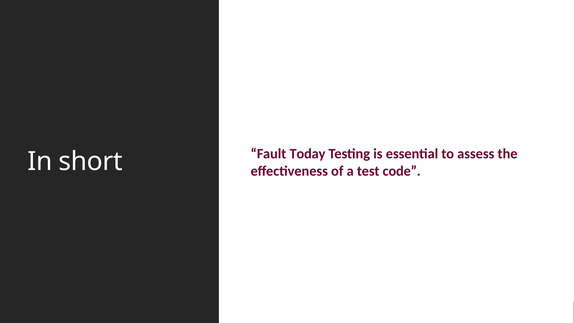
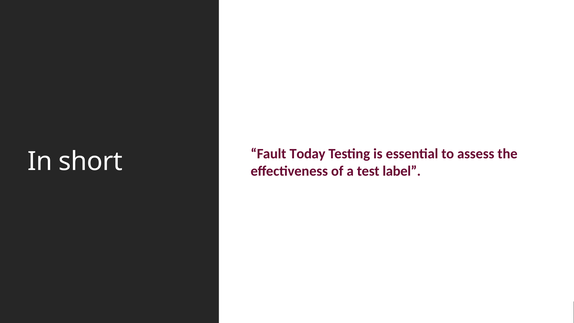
code: code -> label
